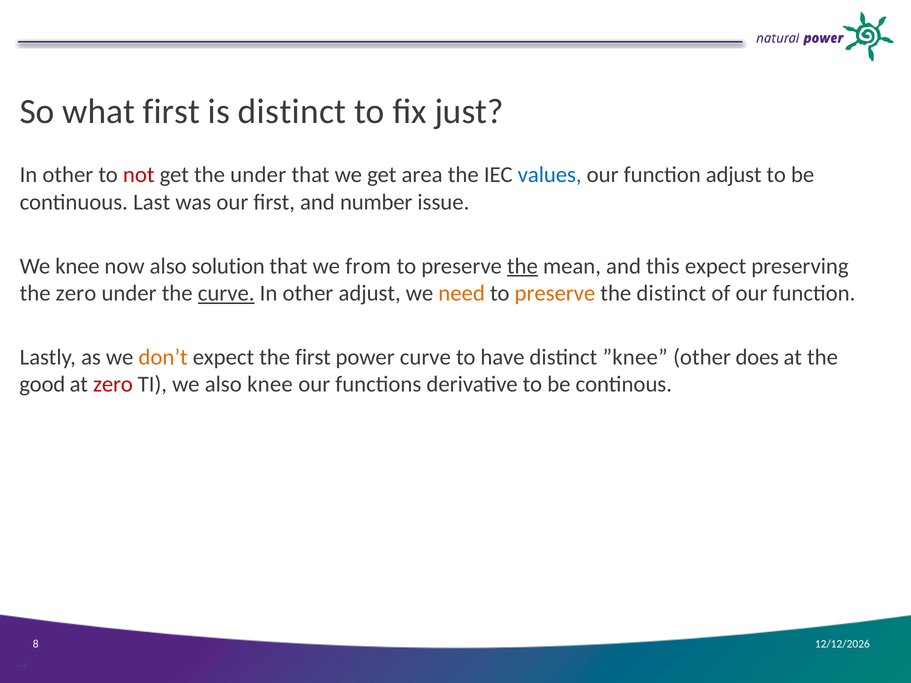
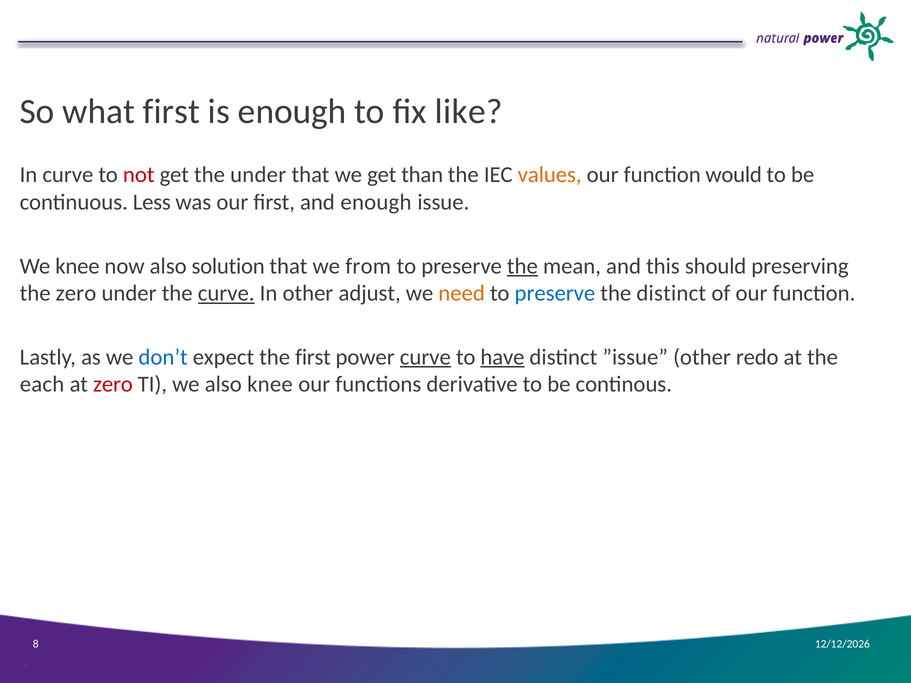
is distinct: distinct -> enough
just: just -> like
other at (68, 175): other -> curve
area: area -> than
values colour: blue -> orange
function adjust: adjust -> would
Last: Last -> Less
and number: number -> enough
this expect: expect -> should
preserve at (555, 293) colour: orange -> blue
don’t colour: orange -> blue
curve at (425, 357) underline: none -> present
have underline: none -> present
”knee: ”knee -> ”issue
does: does -> redo
good: good -> each
